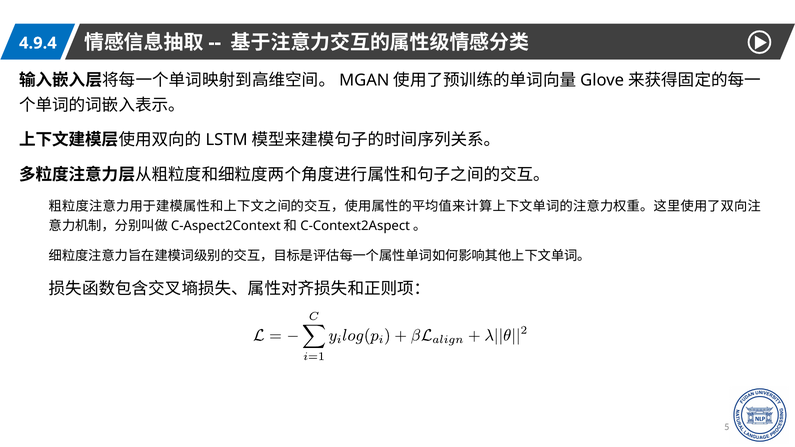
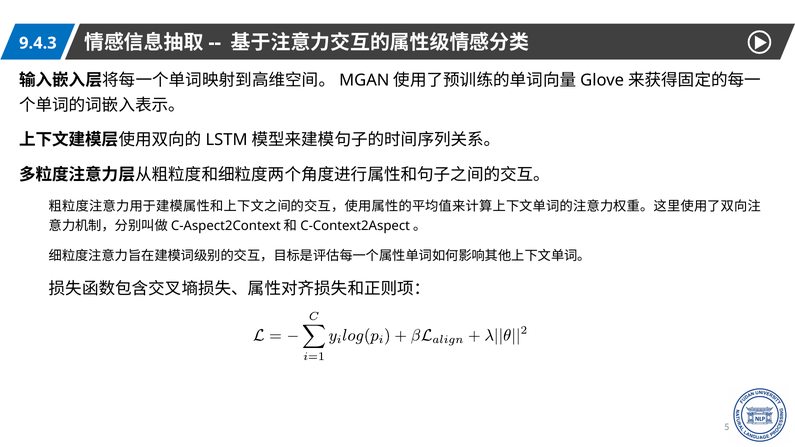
4.9.4: 4.9.4 -> 9.4.3
